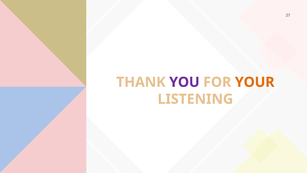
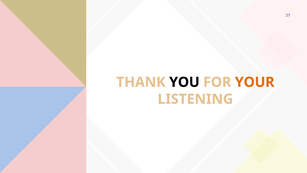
YOU colour: purple -> black
